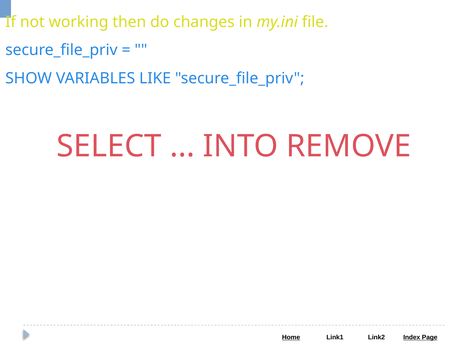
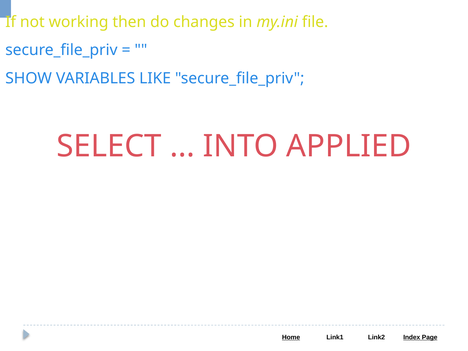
REMOVE: REMOVE -> APPLIED
